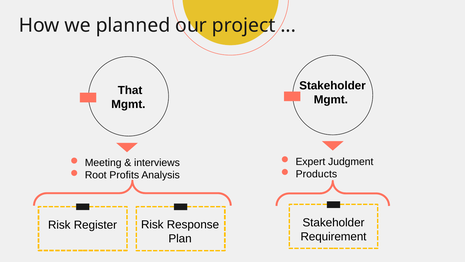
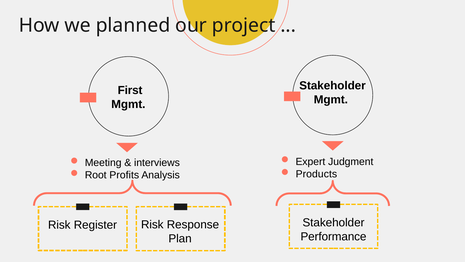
That: That -> First
Requirement: Requirement -> Performance
